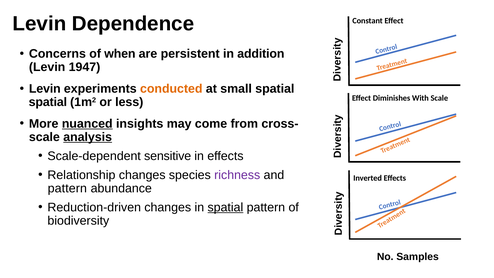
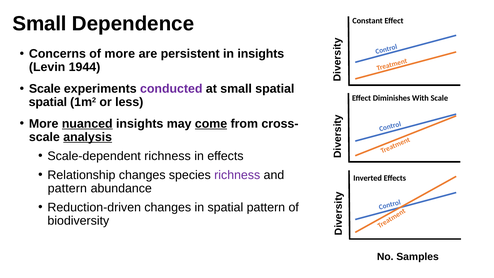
Levin at (39, 24): Levin -> Small
of when: when -> more
in addition: addition -> insights
1947: 1947 -> 1944
Levin at (45, 89): Levin -> Scale
conducted colour: orange -> purple
come underline: none -> present
Scale-dependent sensitive: sensitive -> richness
spatial at (225, 207) underline: present -> none
